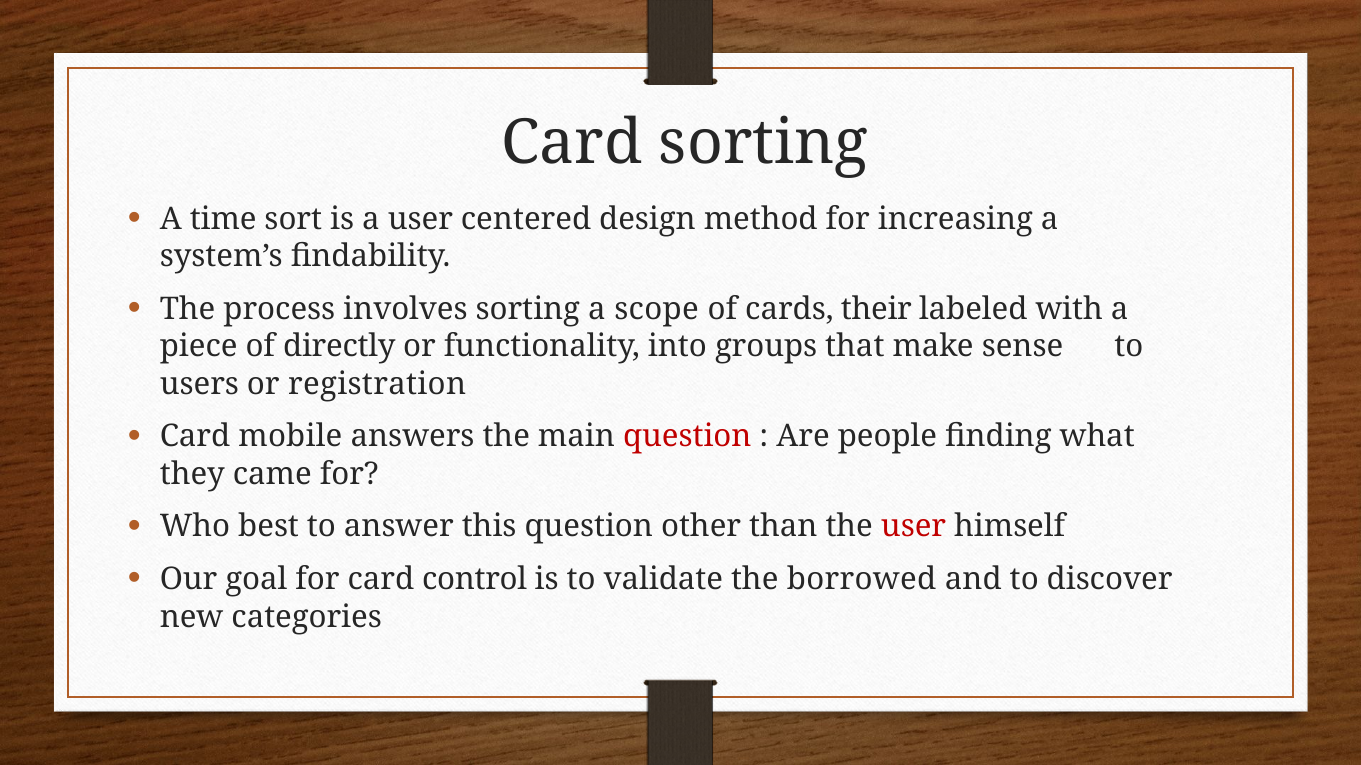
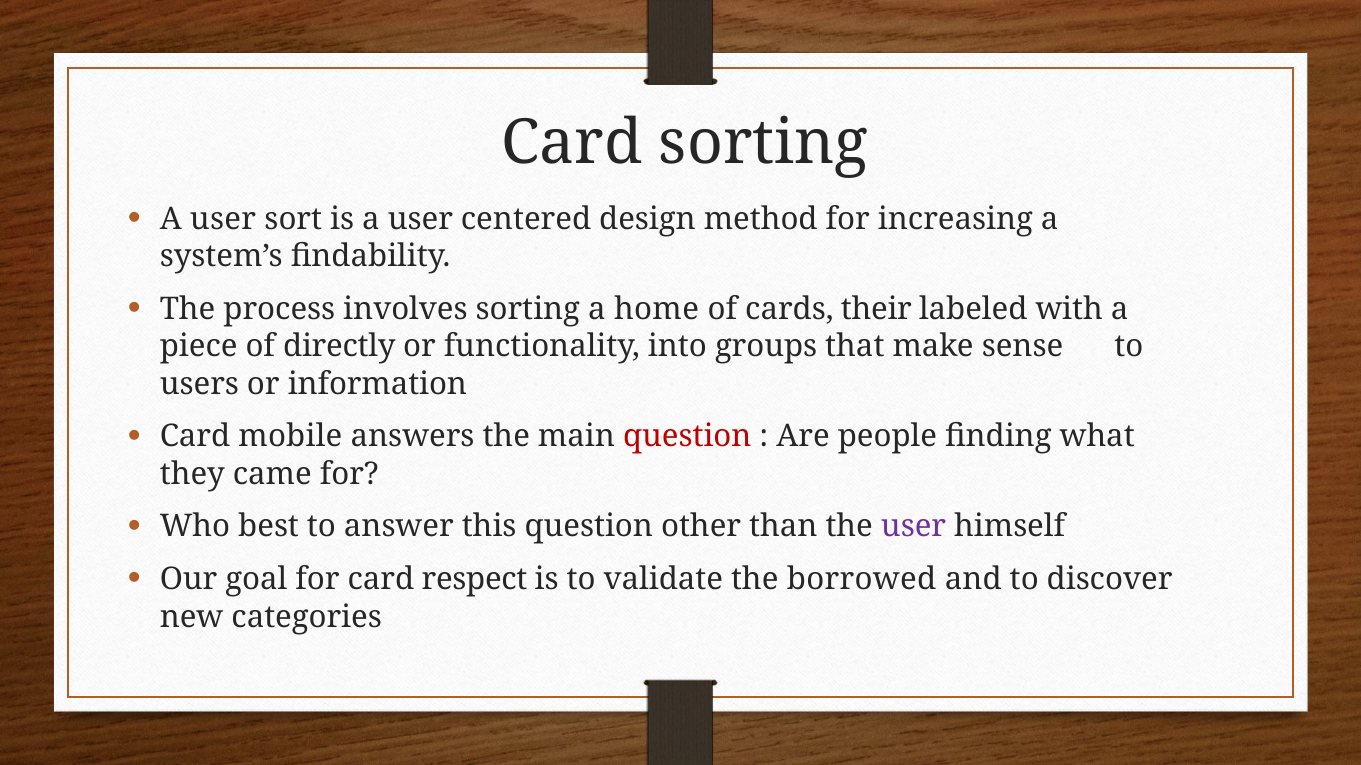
time at (223, 219): time -> user
scope: scope -> home
registration: registration -> information
user at (914, 527) colour: red -> purple
control: control -> respect
